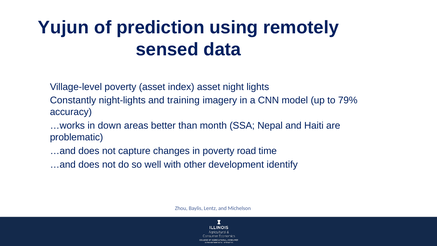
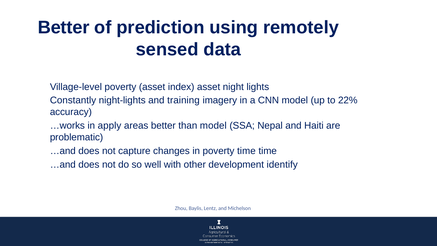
Yujun at (63, 27): Yujun -> Better
79%: 79% -> 22%
down: down -> apply
than month: month -> model
poverty road: road -> time
